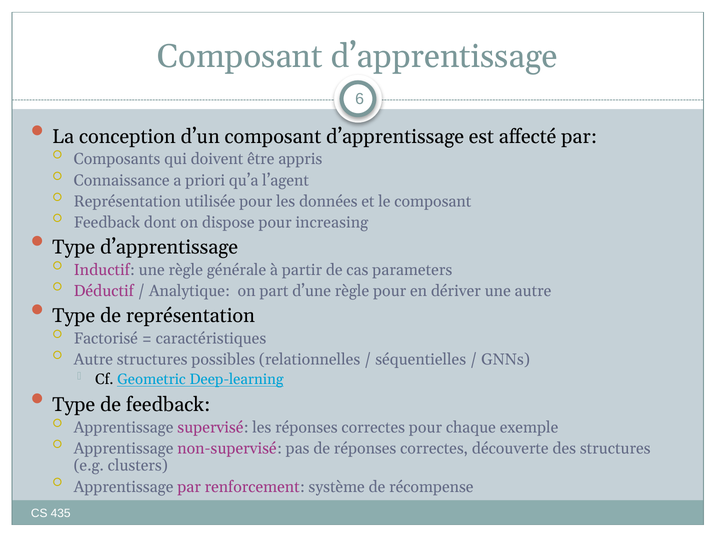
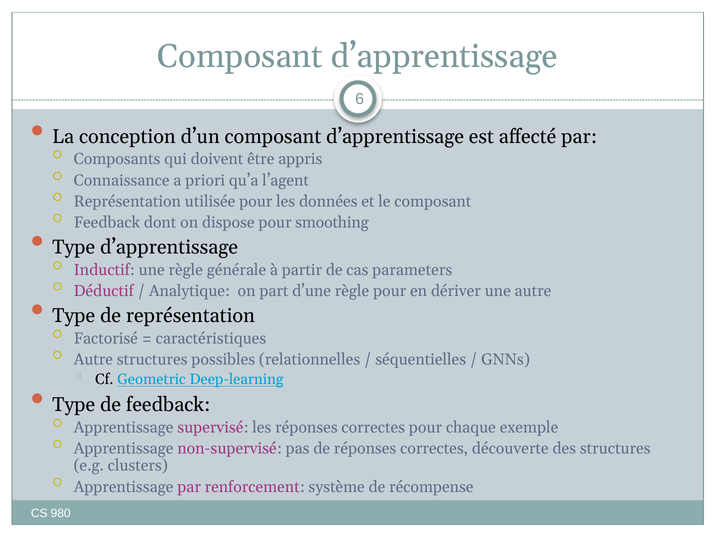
increasing: increasing -> smoothing
435: 435 -> 980
